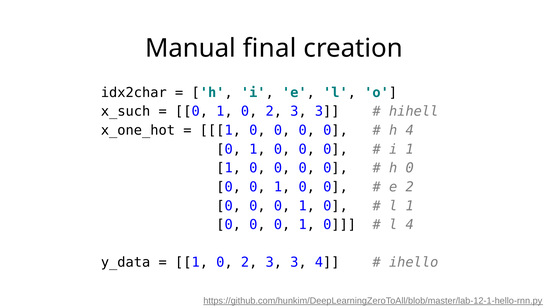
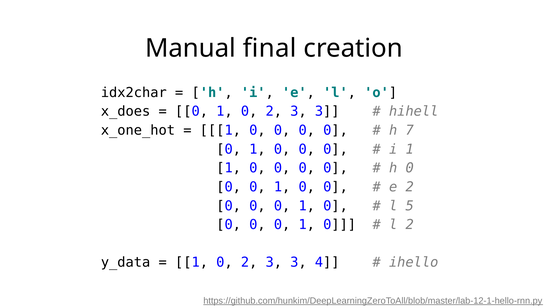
x_such: x_such -> x_does
h 4: 4 -> 7
l 1: 1 -> 5
l 4: 4 -> 2
